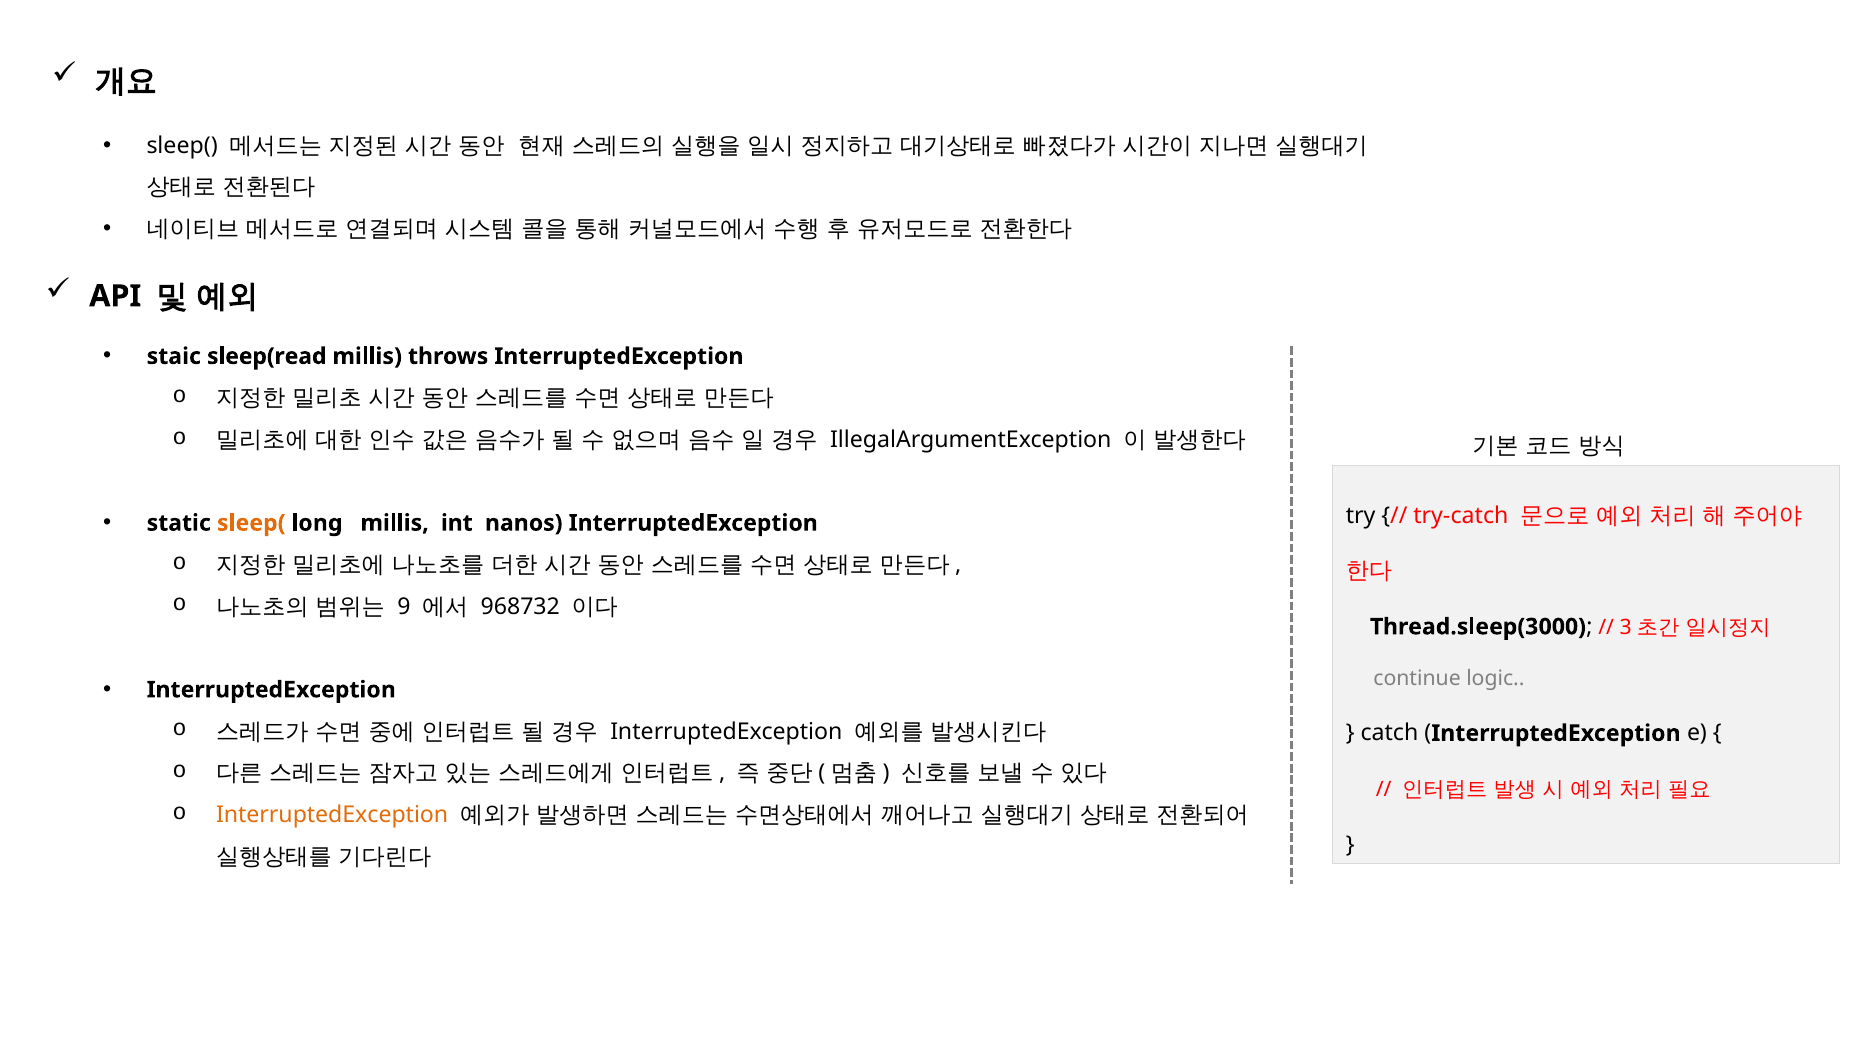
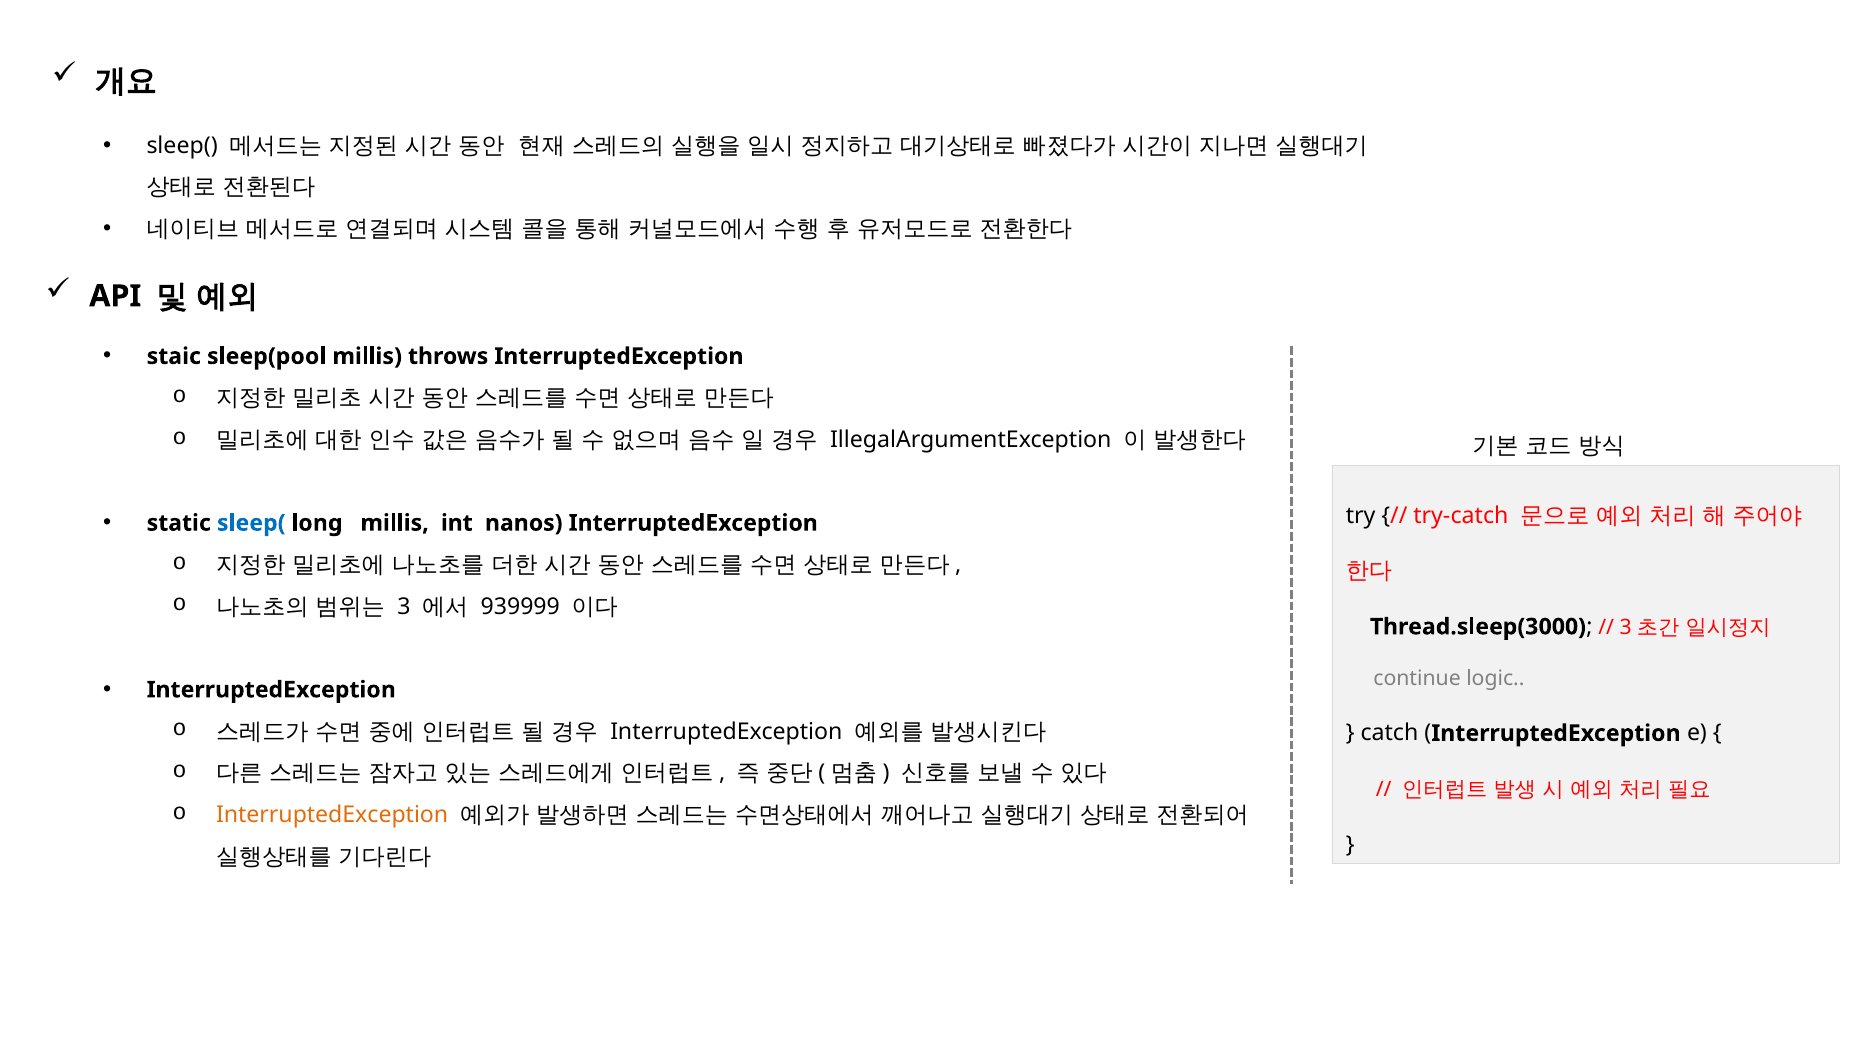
sleep(read: sleep(read -> sleep(pool
sleep( at (251, 523) colour: orange -> blue
9: 9 -> 3
968732: 968732 -> 939999
